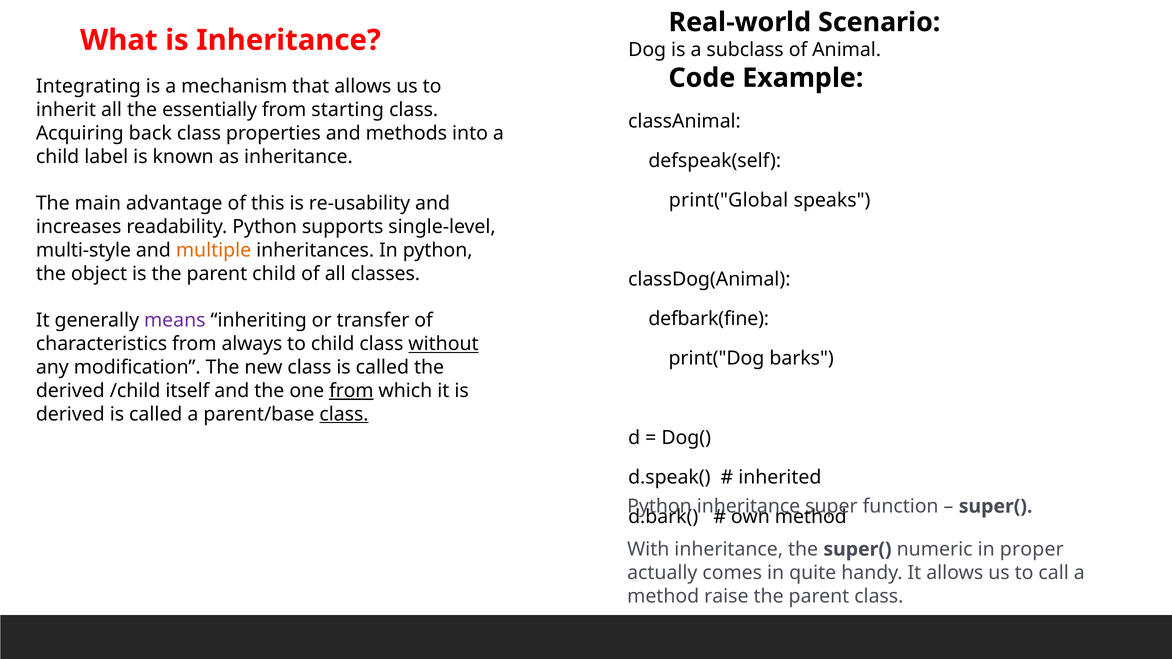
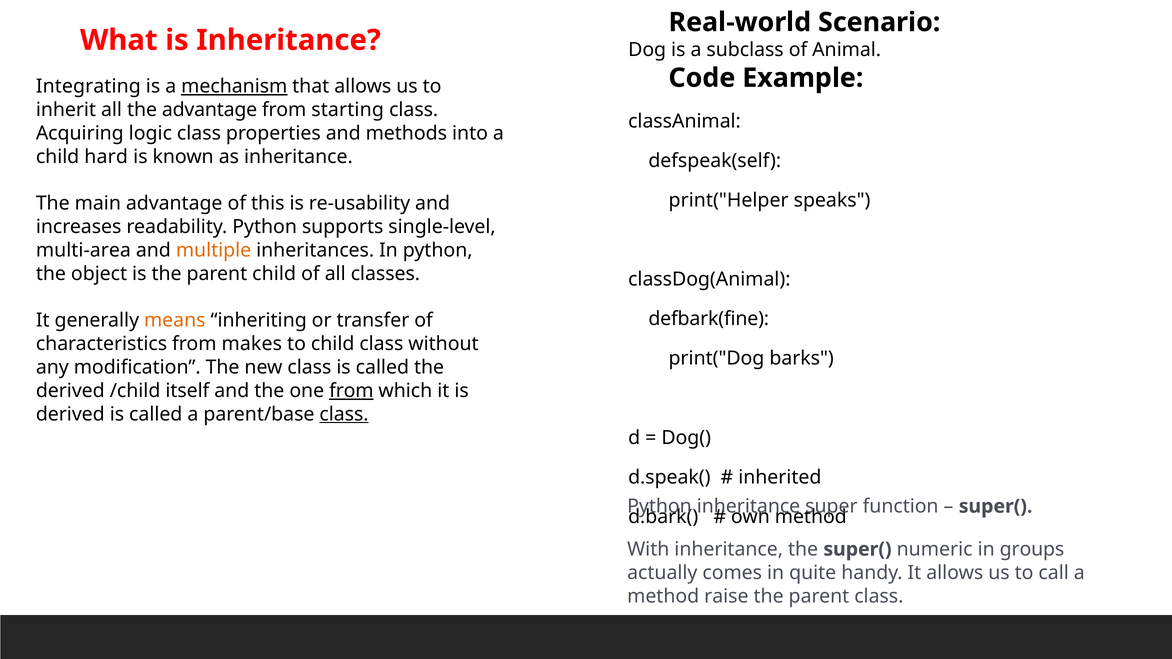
mechanism underline: none -> present
the essentially: essentially -> advantage
back: back -> logic
label: label -> hard
print("Global: print("Global -> print("Helper
multi-style: multi-style -> multi-area
means colour: purple -> orange
always: always -> makes
without underline: present -> none
proper: proper -> groups
